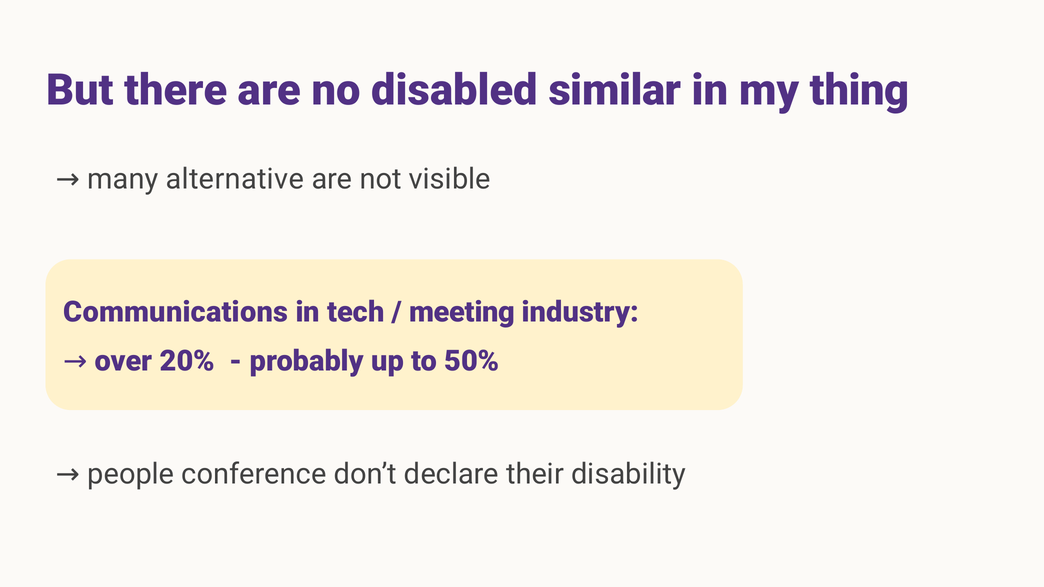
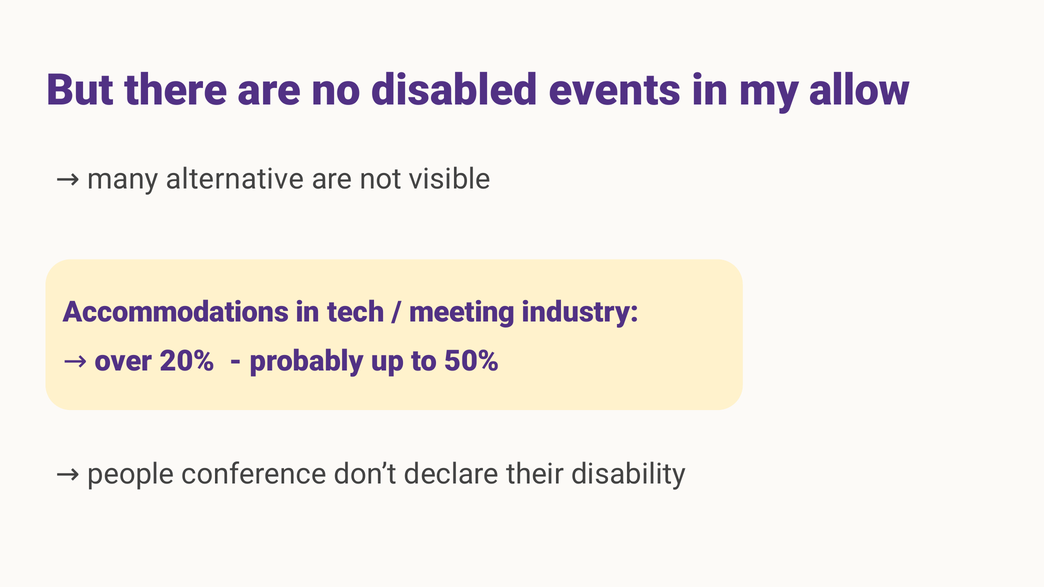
similar: similar -> events
thing: thing -> allow
Communications: Communications -> Accommodations
